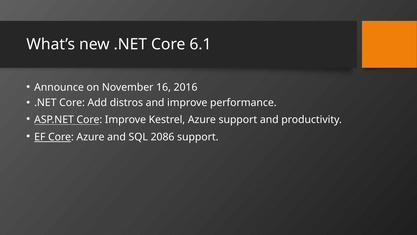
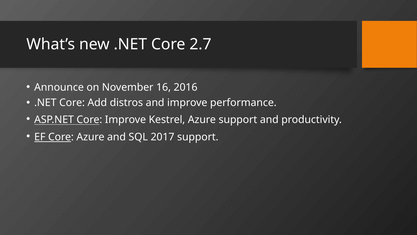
6.1: 6.1 -> 2.7
2086: 2086 -> 2017
